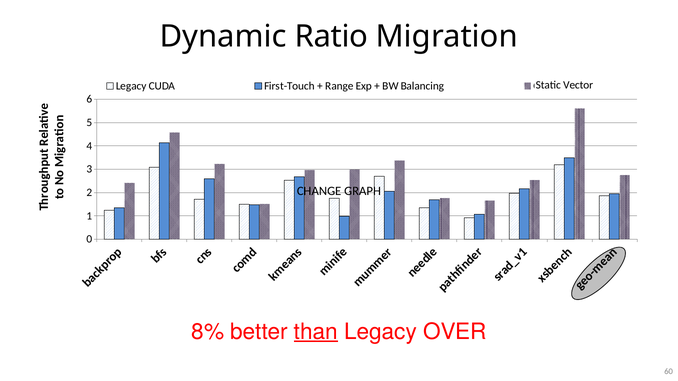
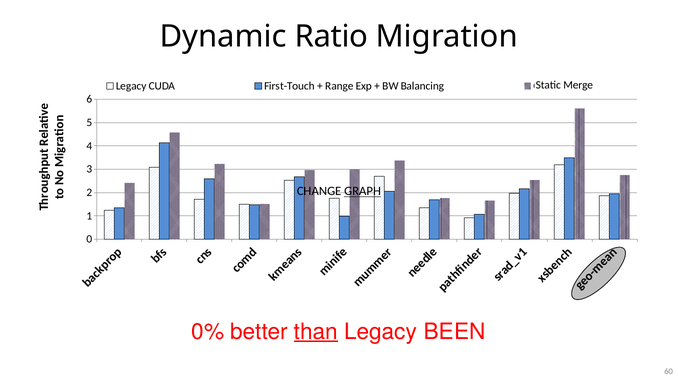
Vector: Vector -> Merge
GRAPH underline: none -> present
8%: 8% -> 0%
OVER: OVER -> BEEN
